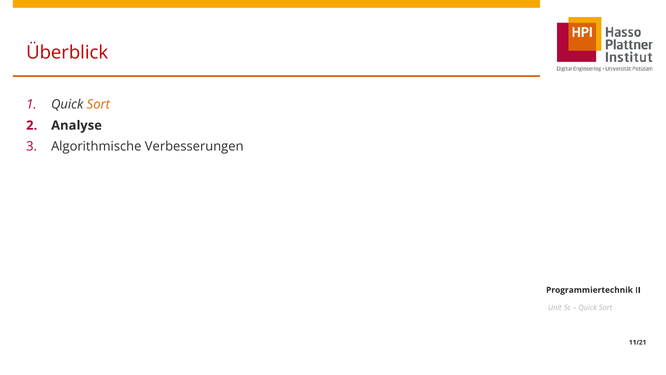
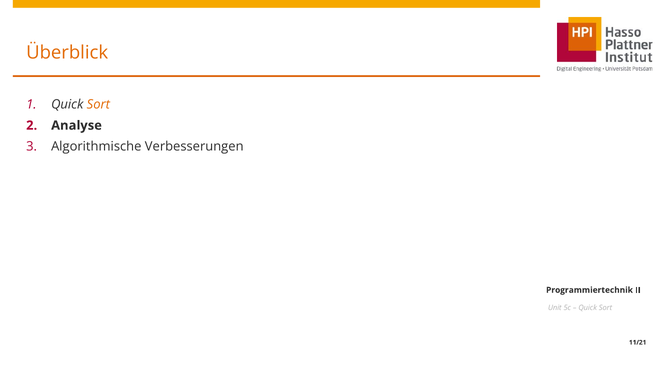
Überblick colour: red -> orange
